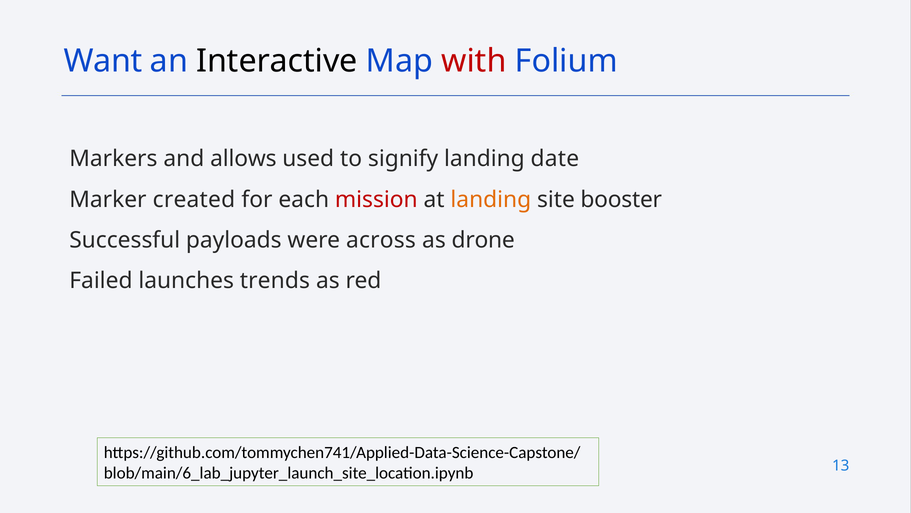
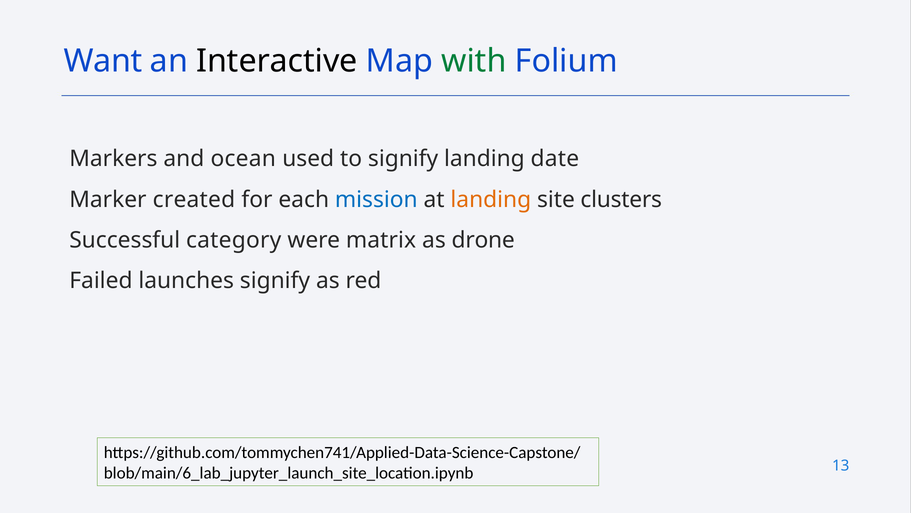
with colour: red -> green
allows: allows -> ocean
mission colour: red -> blue
booster: booster -> clusters
payloads: payloads -> category
across: across -> matrix
launches trends: trends -> signify
